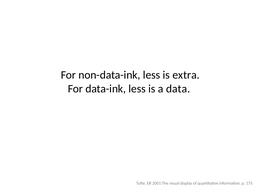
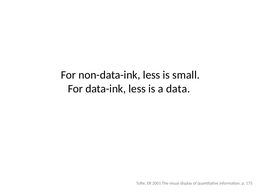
extra: extra -> small
